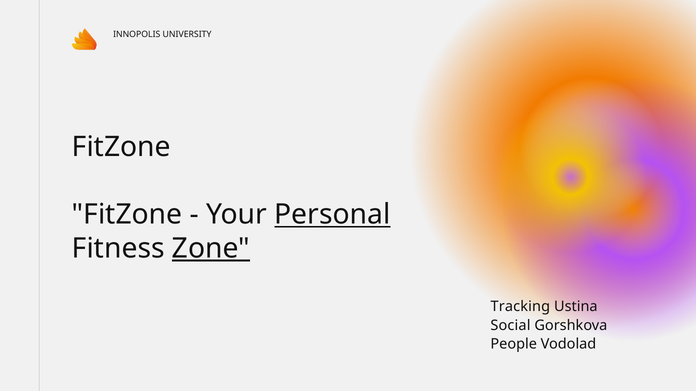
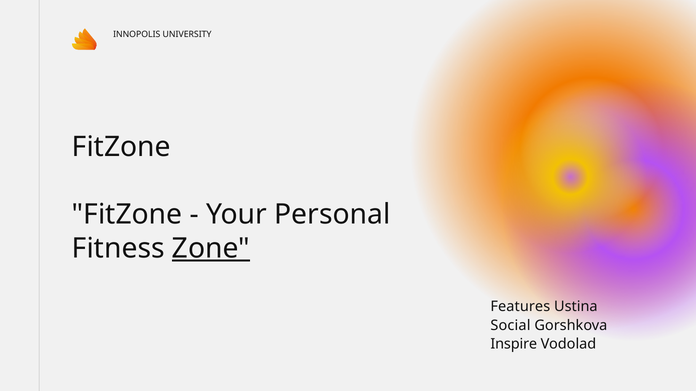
Personal underline: present -> none
Tracking: Tracking -> Features
People: People -> Inspire
